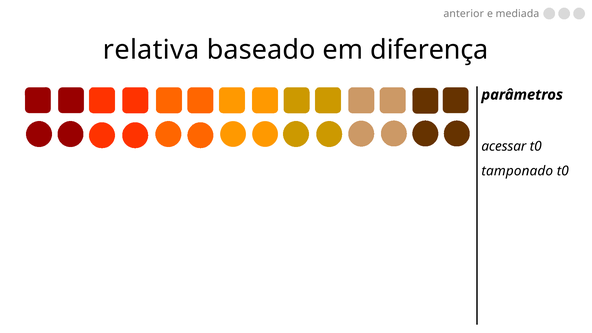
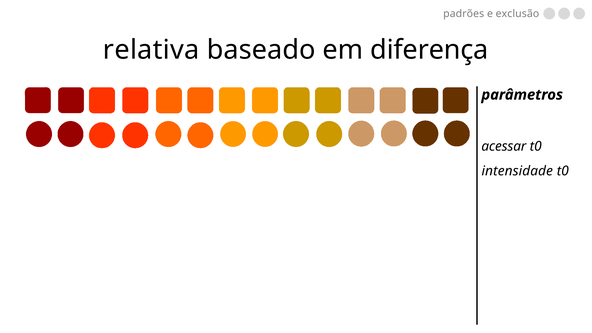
anterior: anterior -> padrões
mediada: mediada -> exclusão
tamponado: tamponado -> intensidade
